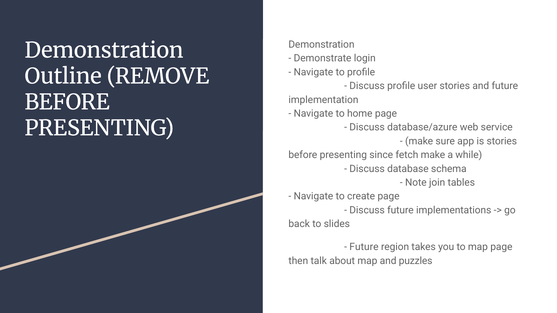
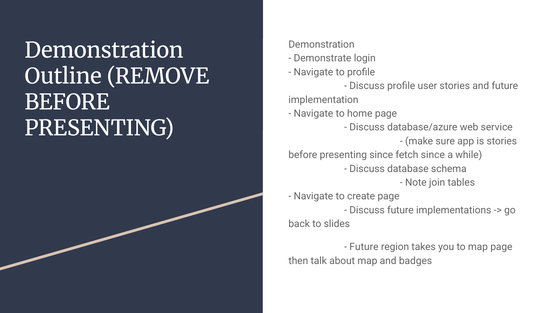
fetch make: make -> since
puzzles: puzzles -> badges
